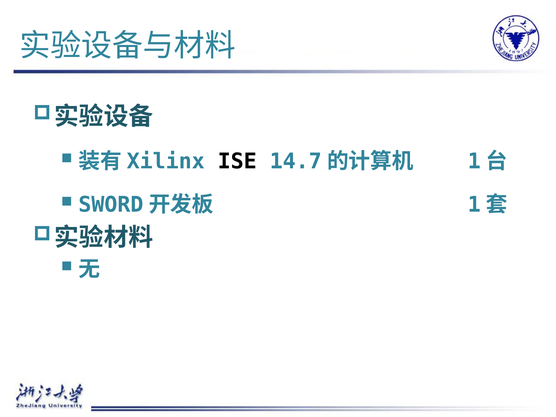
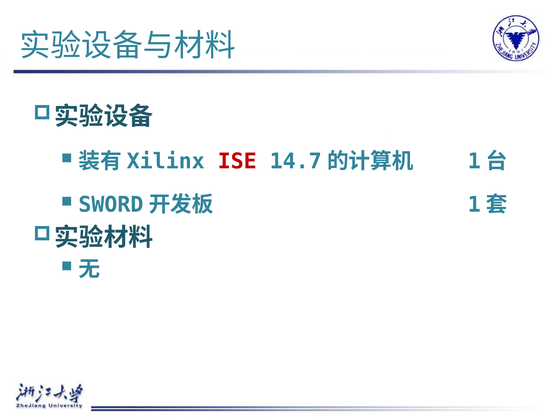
ISE colour: black -> red
